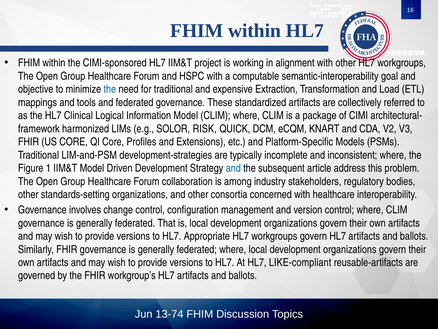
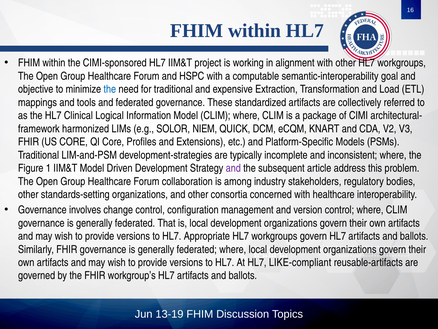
RISK: RISK -> NIEM
and at (233, 168) colour: blue -> purple
13-74: 13-74 -> 13-19
